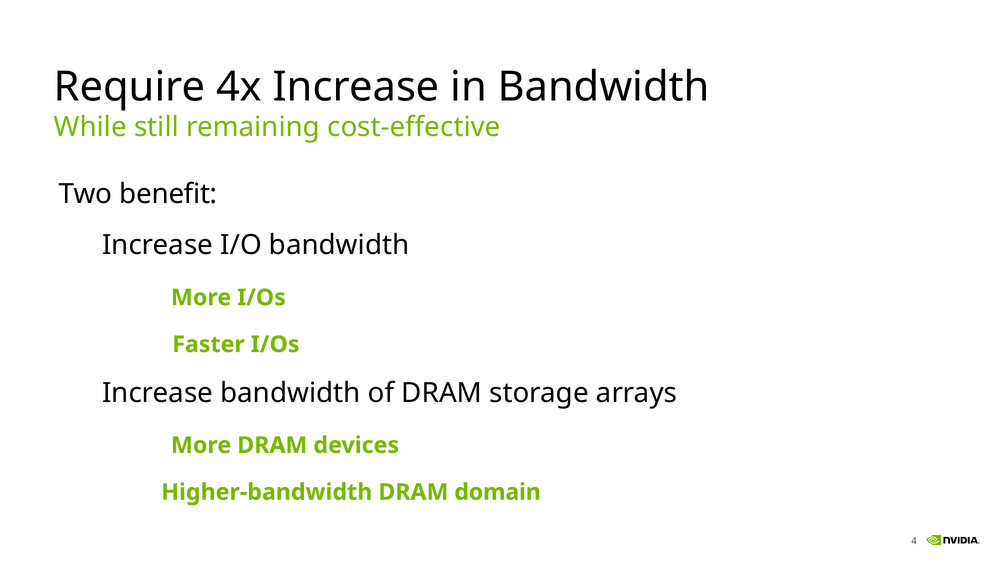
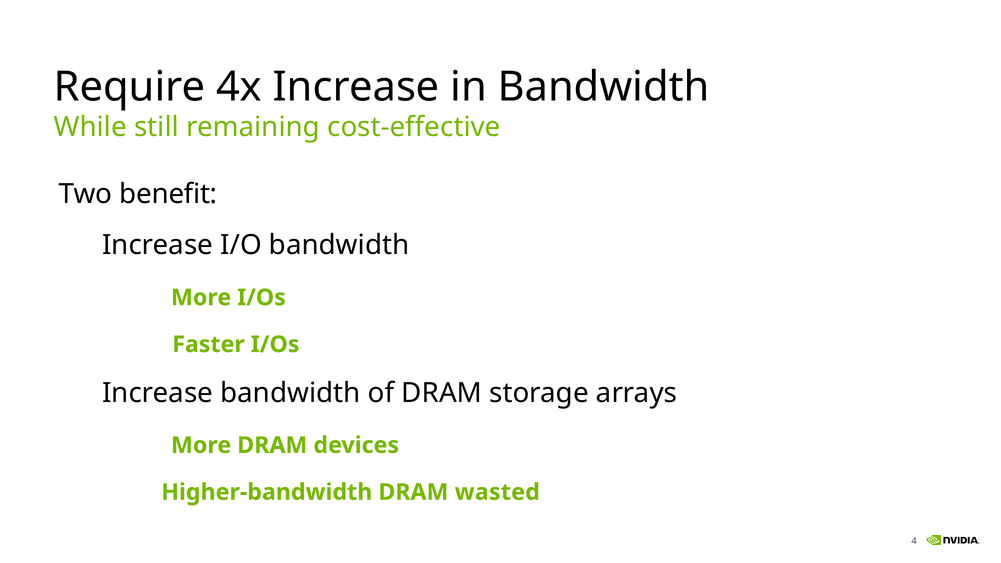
domain: domain -> wasted
